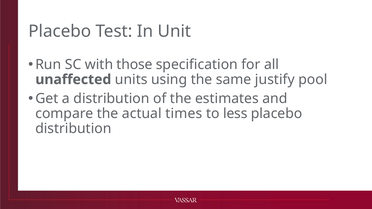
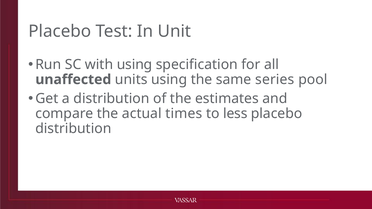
with those: those -> using
justify: justify -> series
